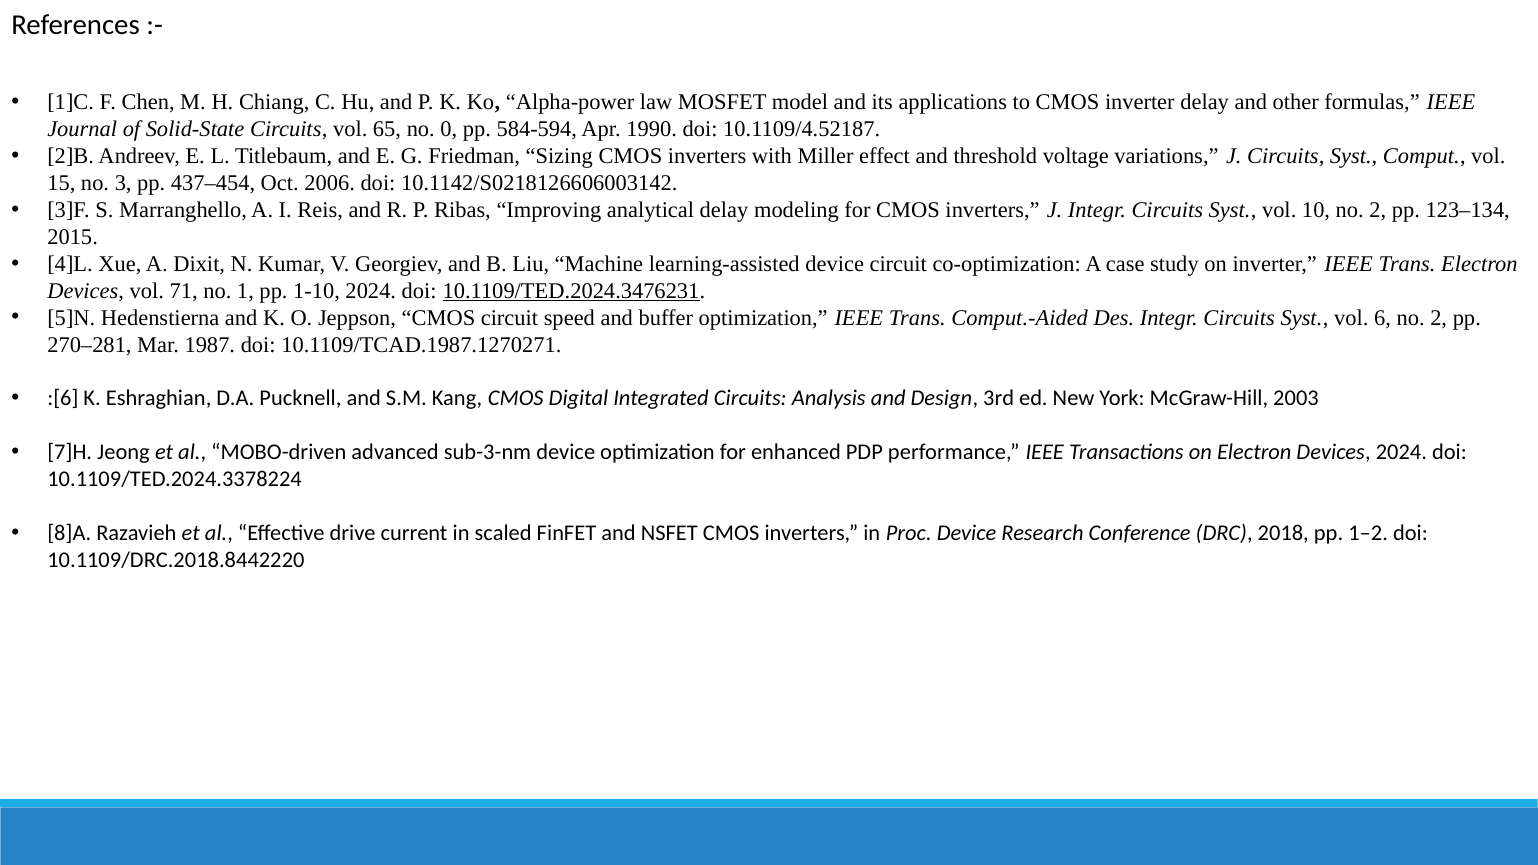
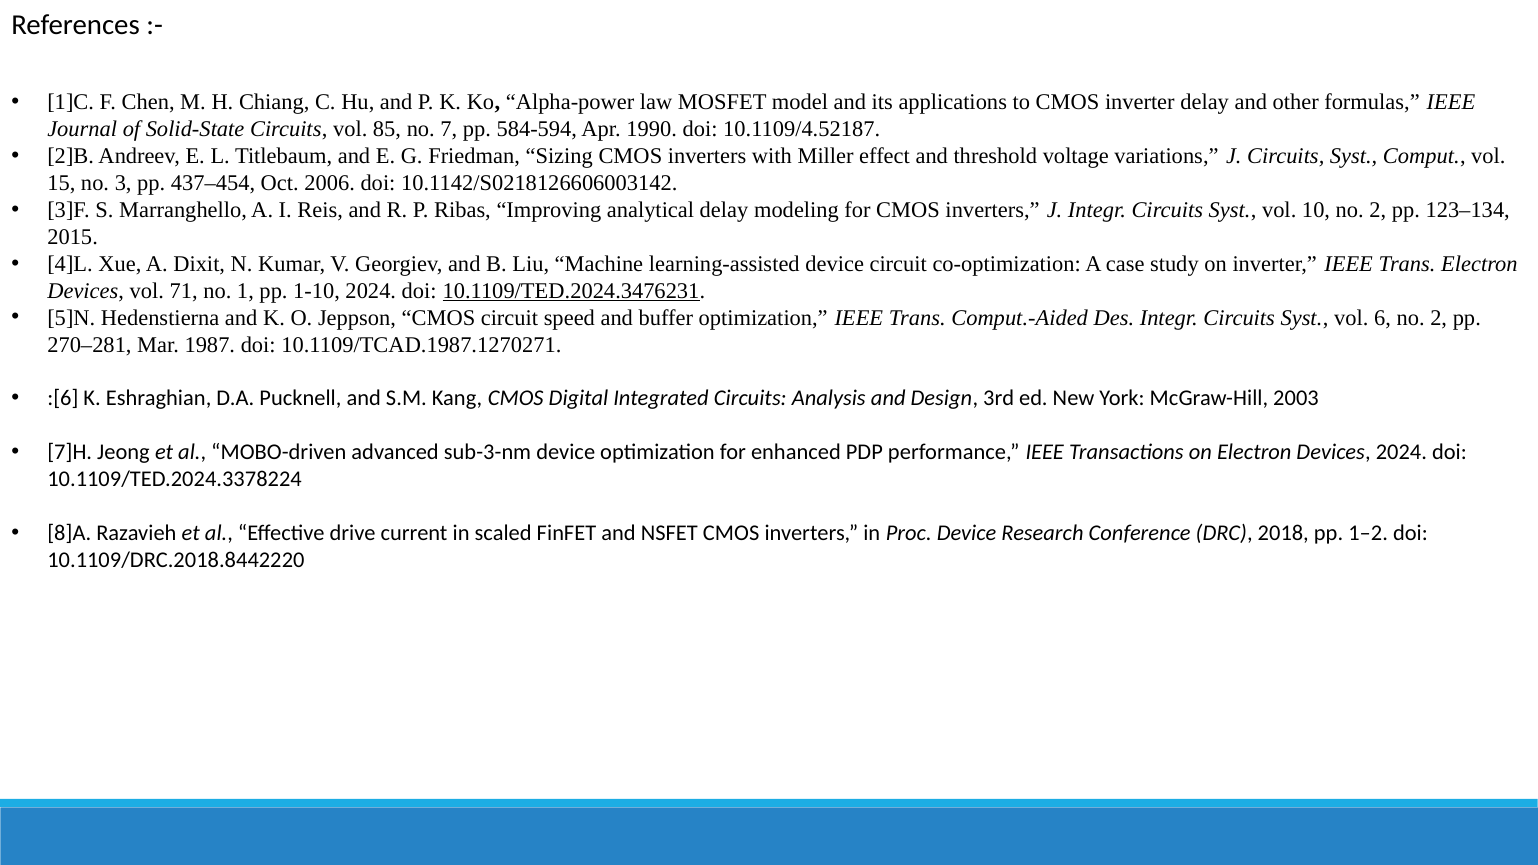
65: 65 -> 85
0: 0 -> 7
